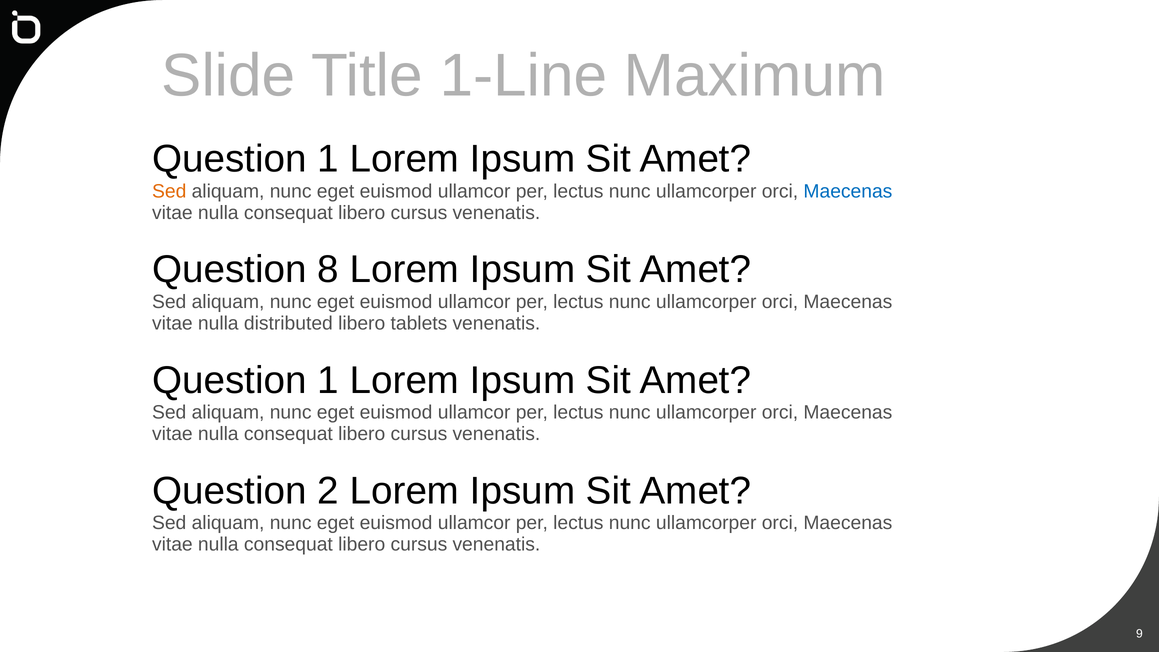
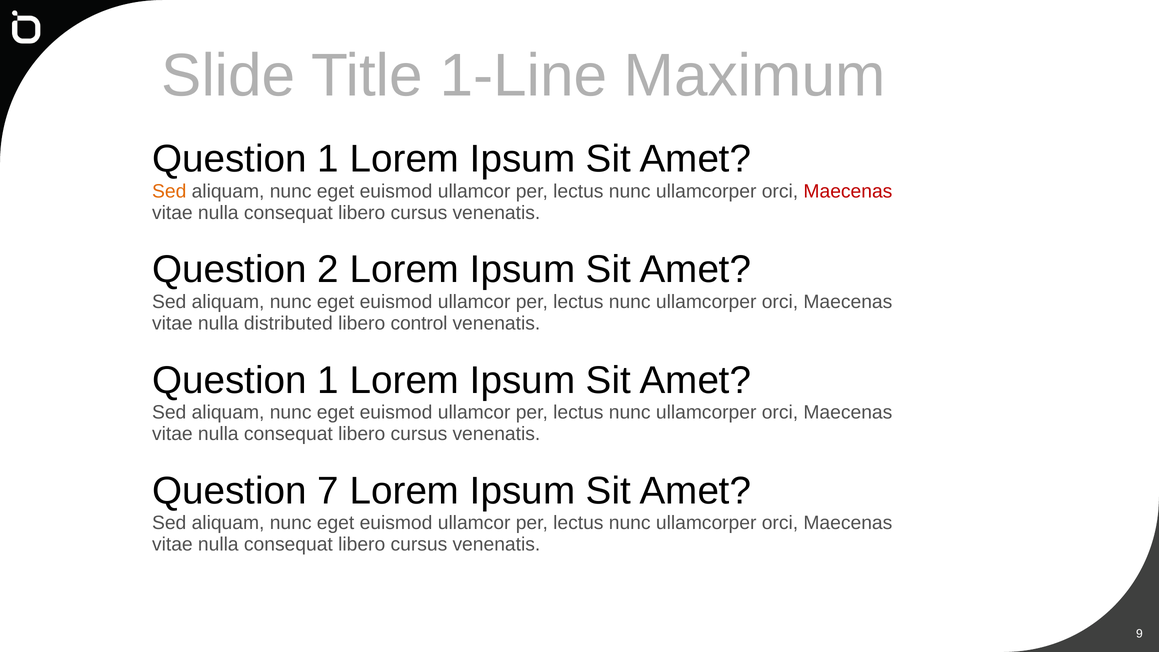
Maecenas at (848, 191) colour: blue -> red
8: 8 -> 2
tablets: tablets -> control
2: 2 -> 7
